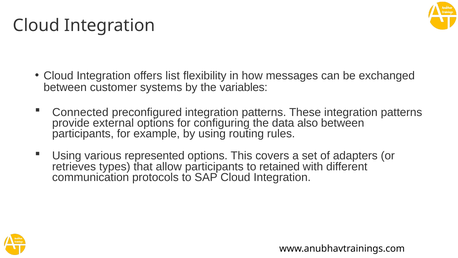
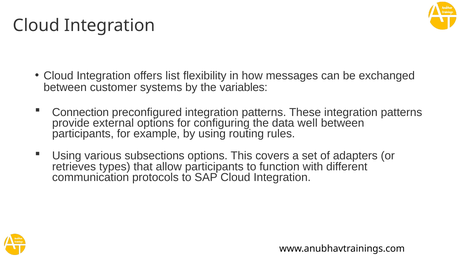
Connected: Connected -> Connection
also: also -> well
represented: represented -> subsections
retained: retained -> function
